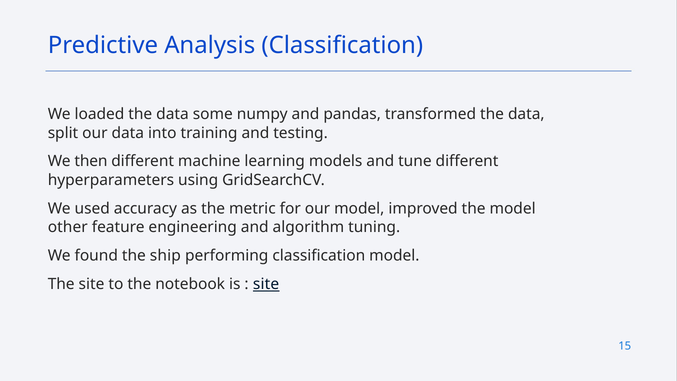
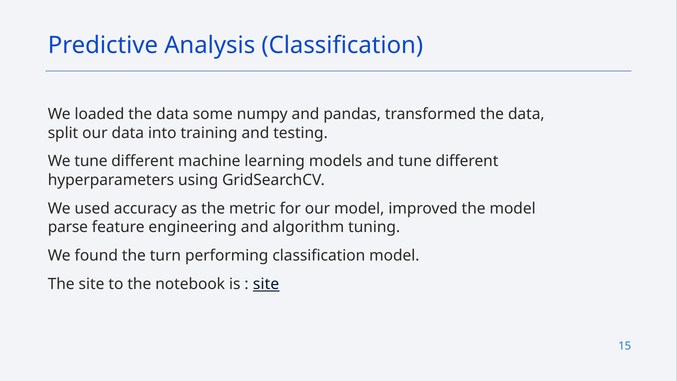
We then: then -> tune
other: other -> parse
ship: ship -> turn
